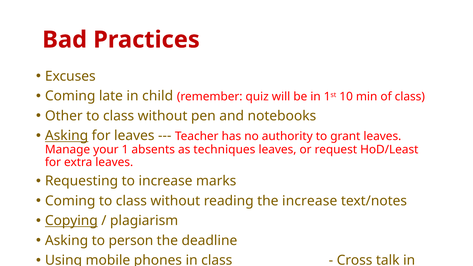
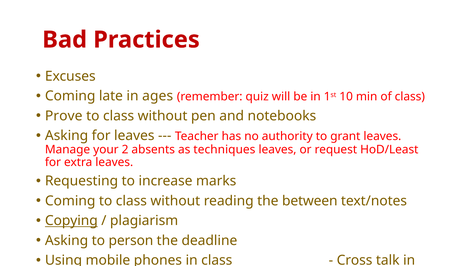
child: child -> ages
Other: Other -> Prove
Asking at (67, 136) underline: present -> none
1: 1 -> 2
the increase: increase -> between
